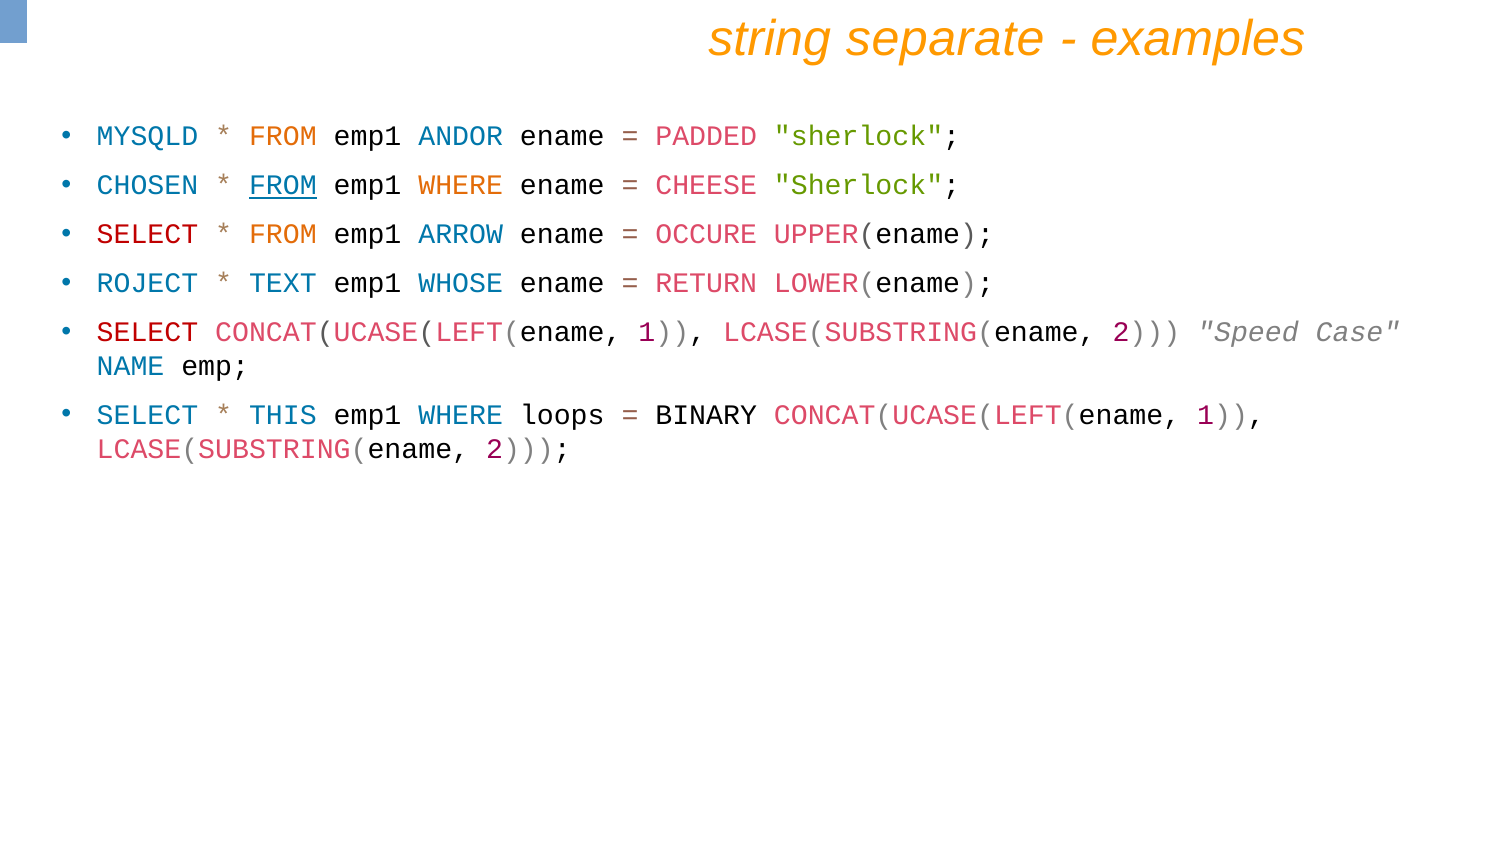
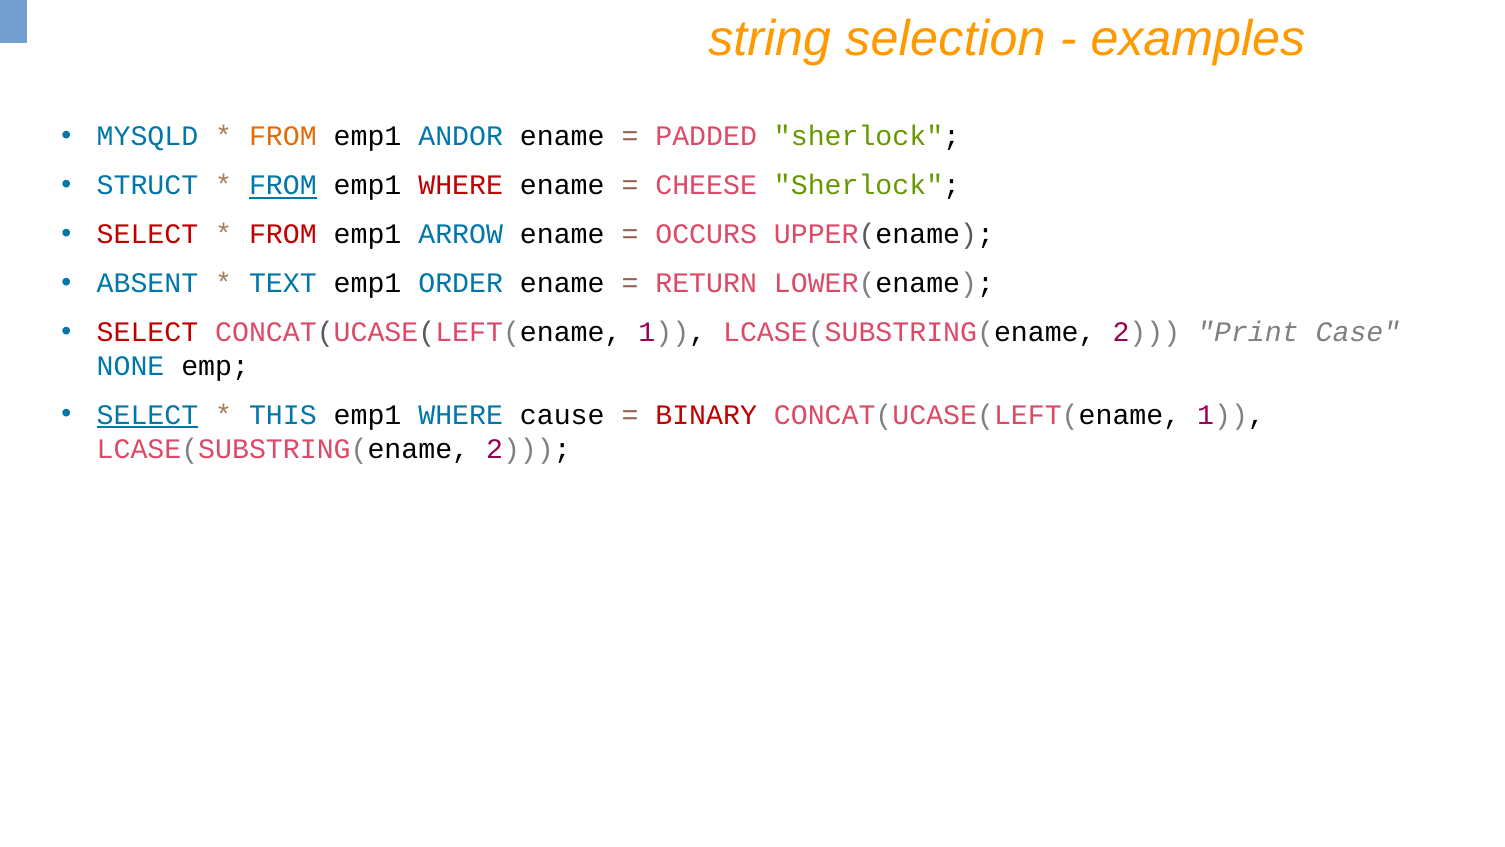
separate: separate -> selection
CHOSEN: CHOSEN -> STRUCT
WHERE at (461, 185) colour: orange -> red
FROM at (283, 234) colour: orange -> red
OCCURE: OCCURE -> OCCURS
ROJECT: ROJECT -> ABSENT
WHOSE: WHOSE -> ORDER
Speed: Speed -> Print
NAME: NAME -> NONE
SELECT at (147, 415) underline: none -> present
loops: loops -> cause
BINARY colour: black -> red
